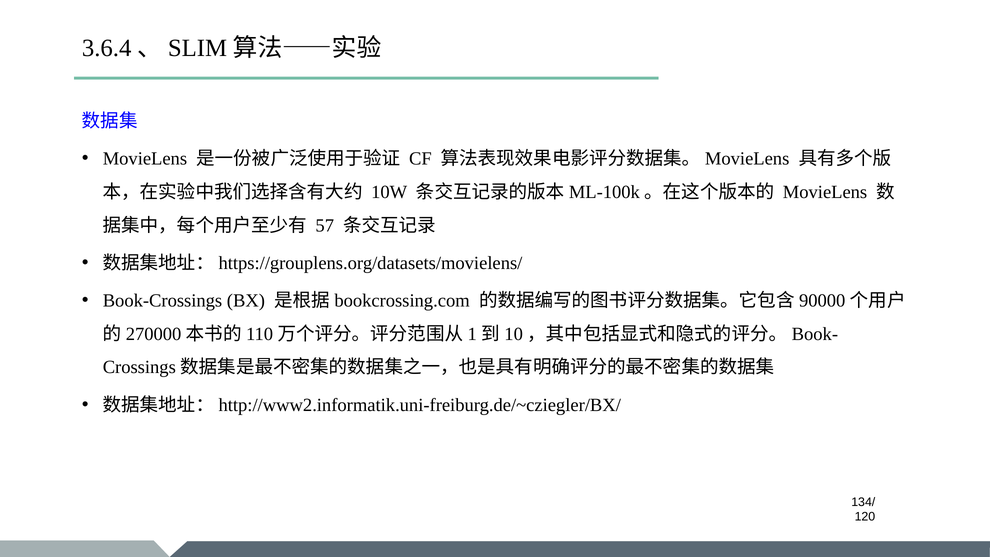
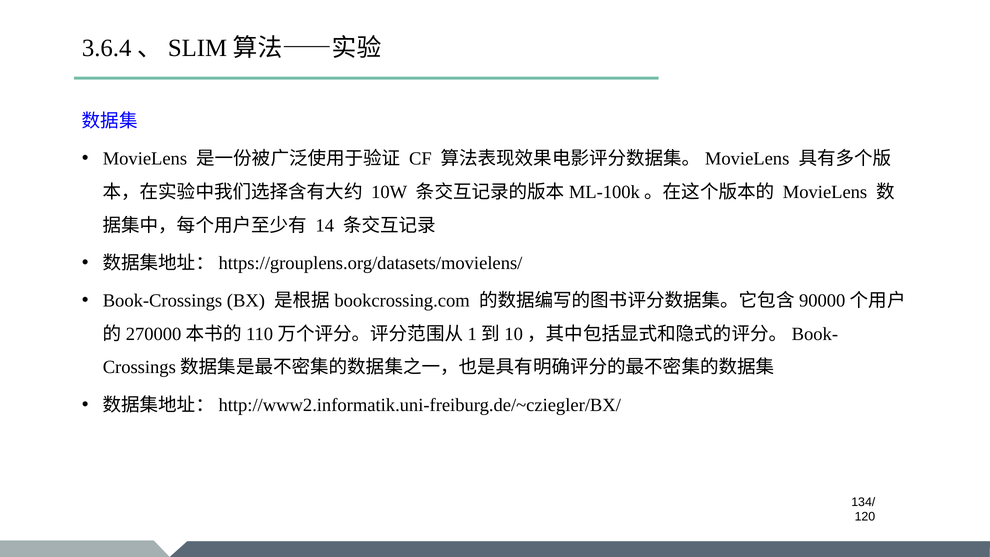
57: 57 -> 14
